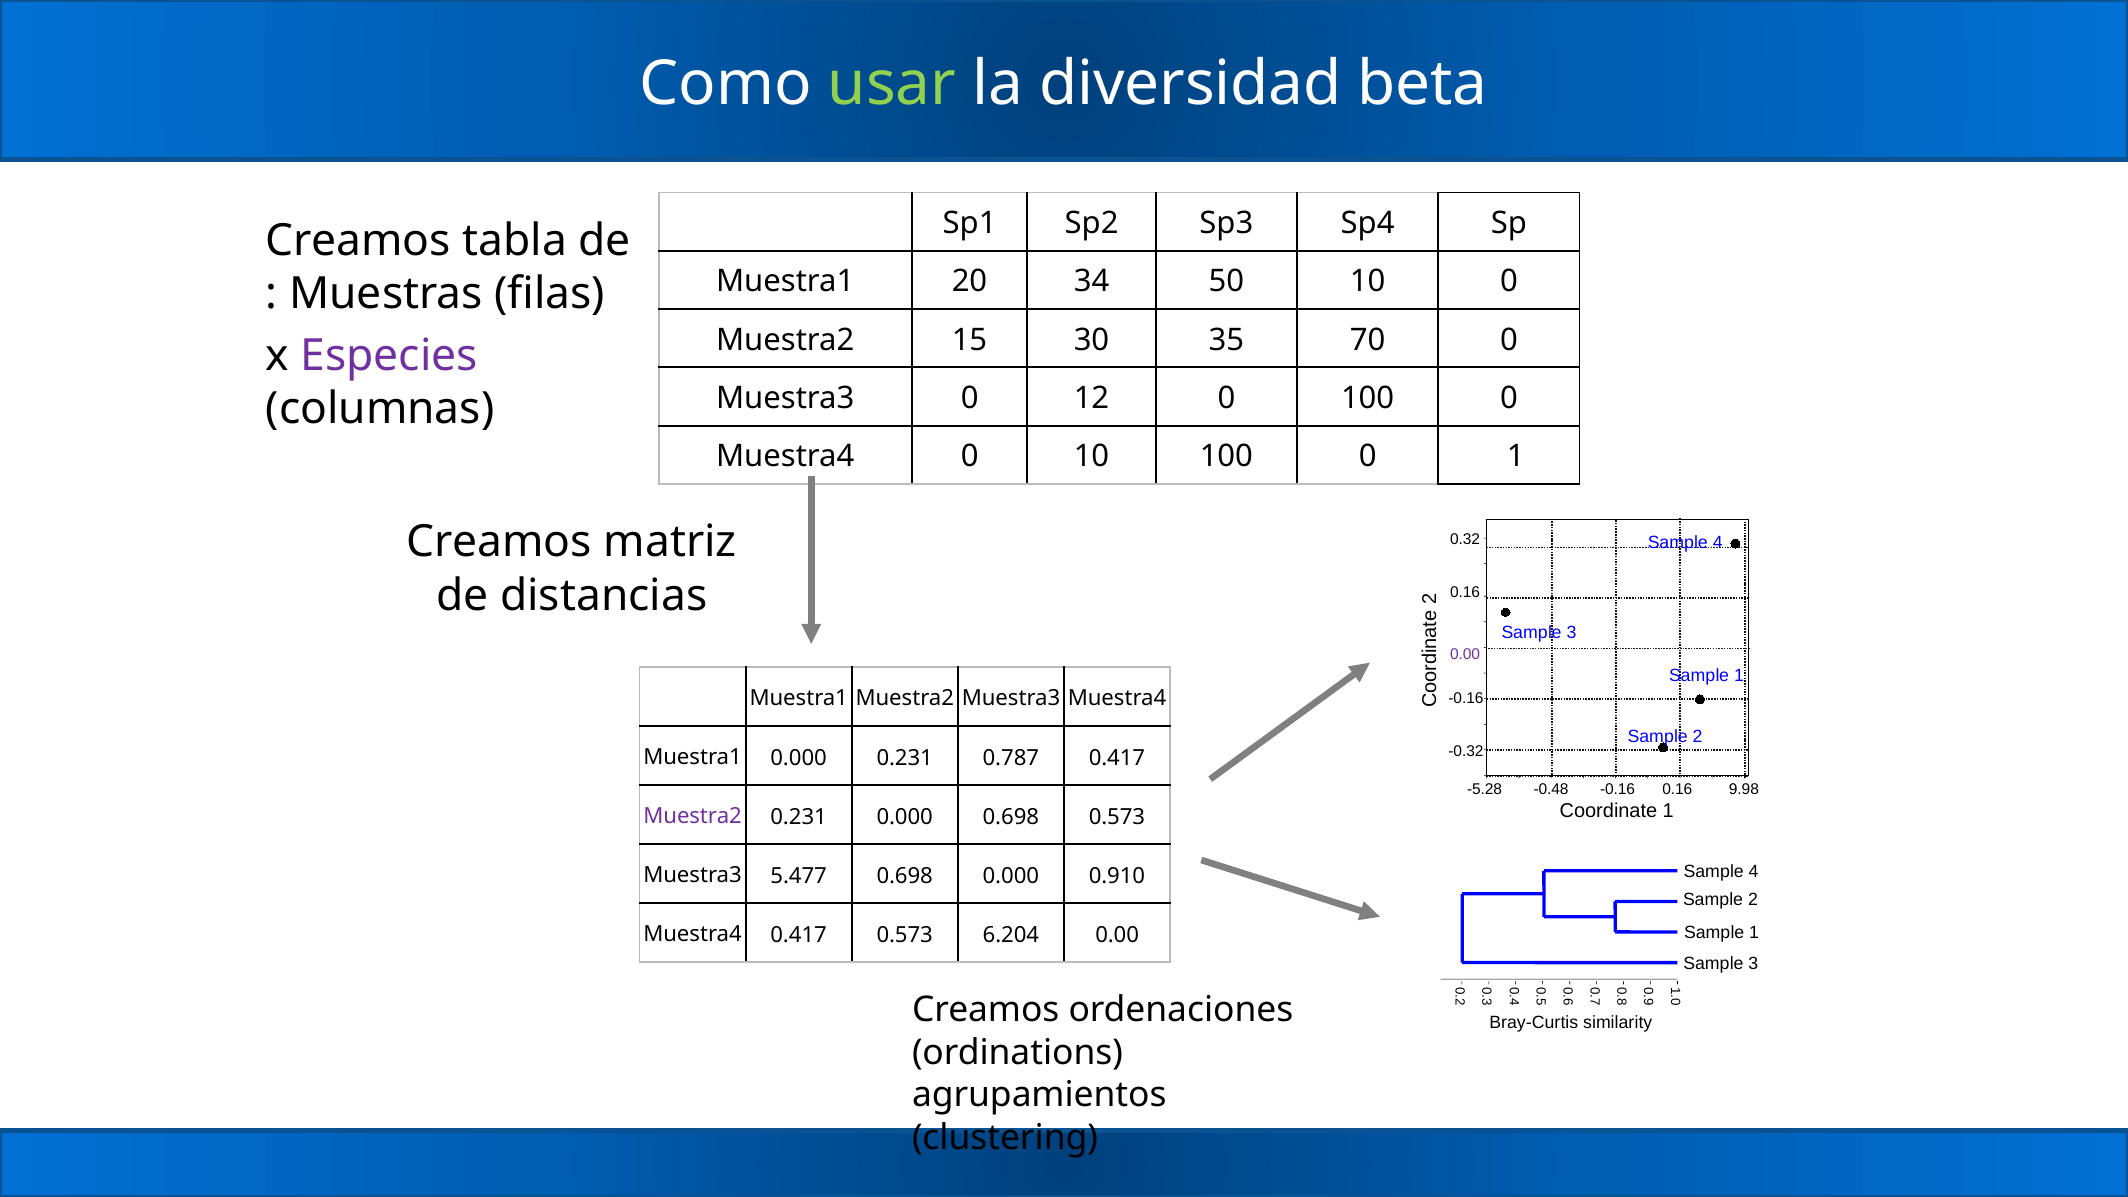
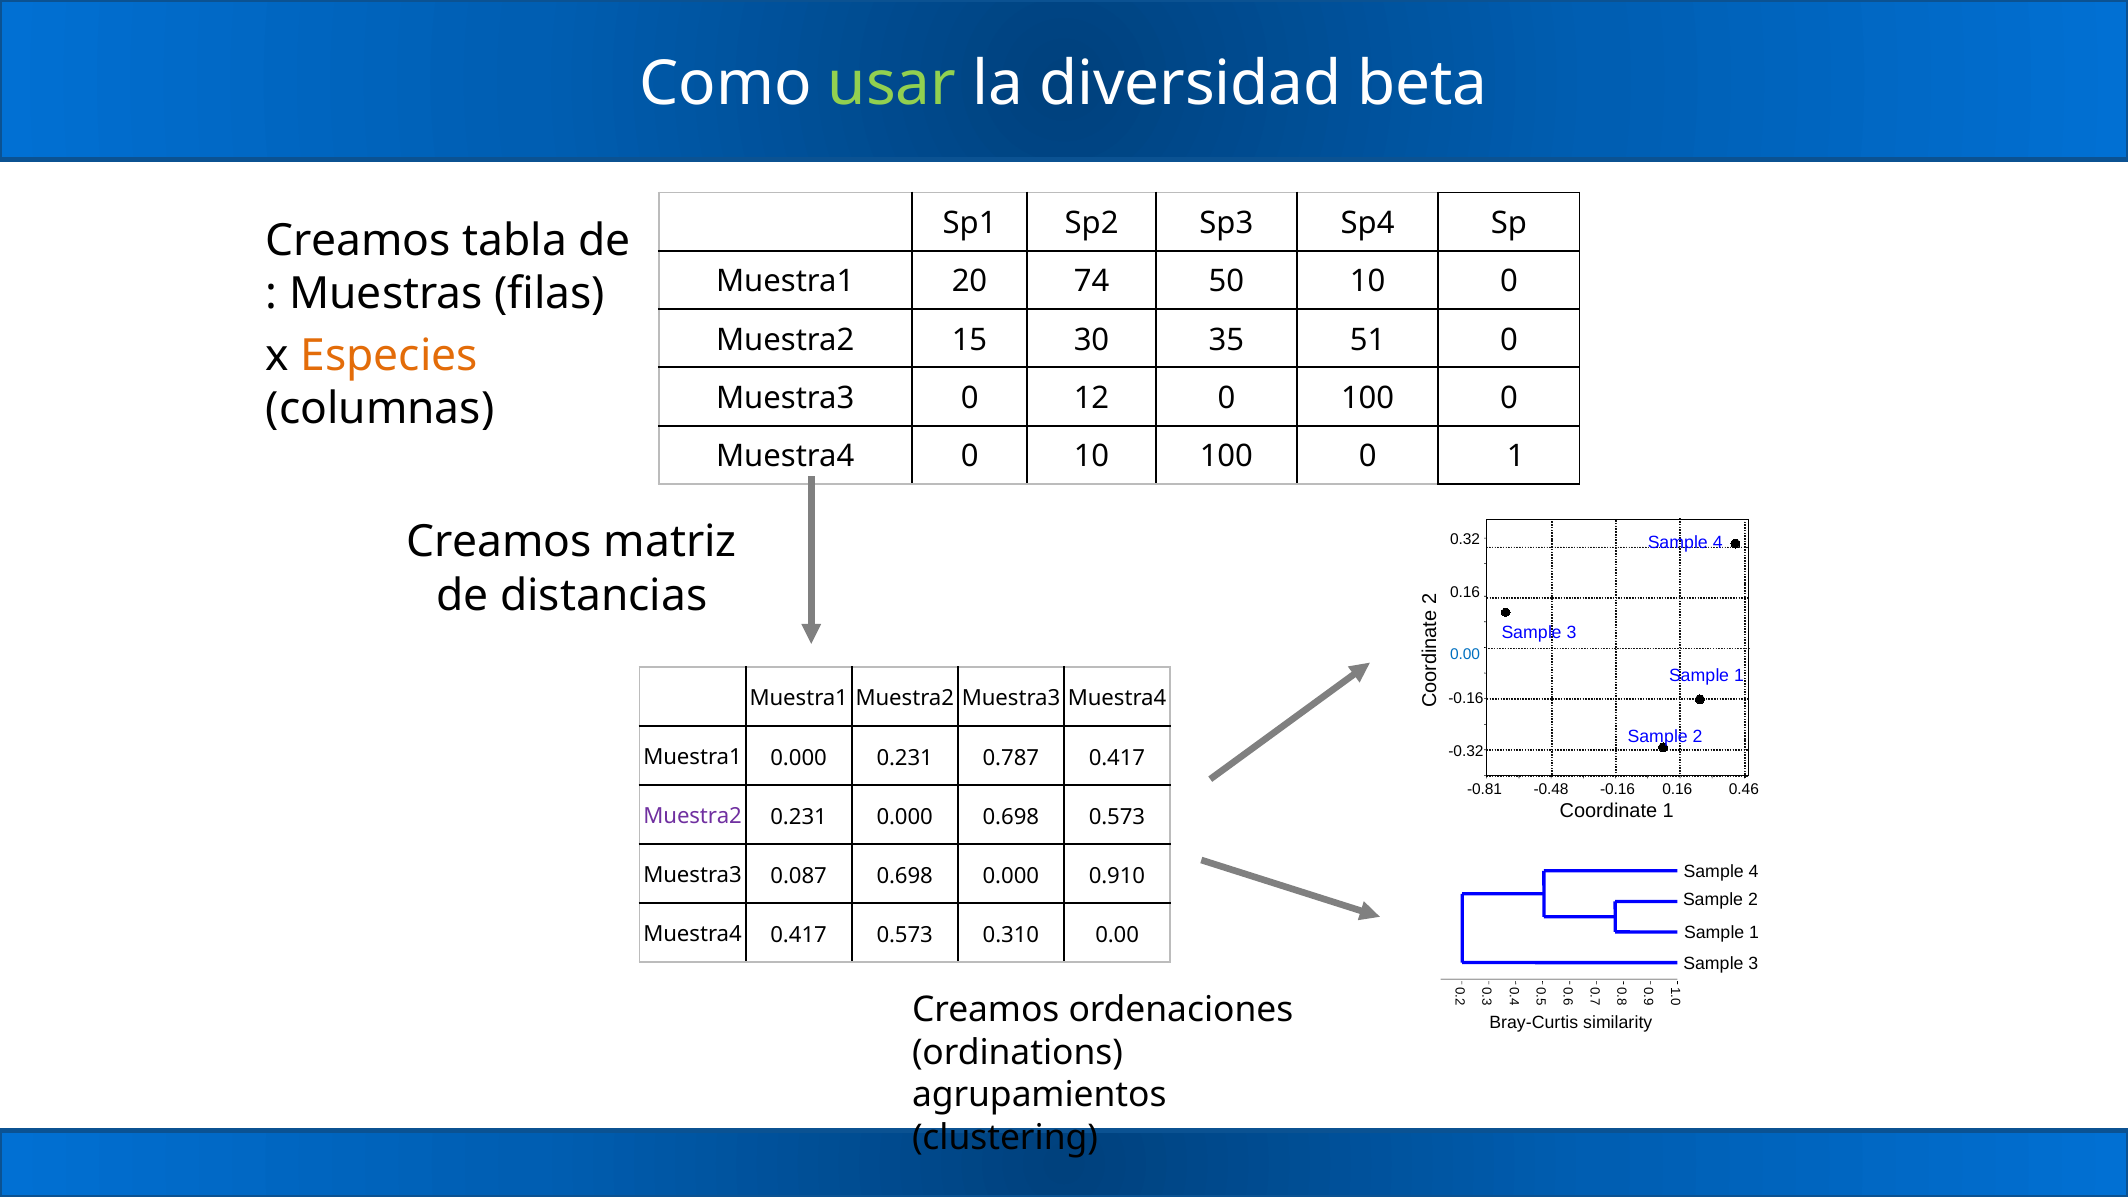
34: 34 -> 74
70: 70 -> 51
Especies colour: purple -> orange
0.00 at (1465, 654) colour: purple -> blue
-5.28: -5.28 -> -0.81
9.98: 9.98 -> 0.46
5.477: 5.477 -> 0.087
6.204: 6.204 -> 0.310
